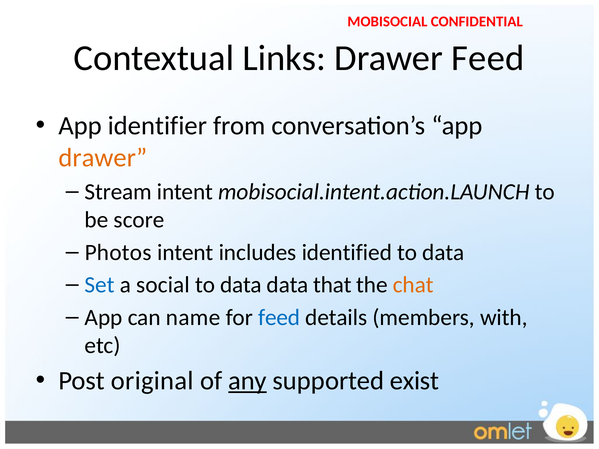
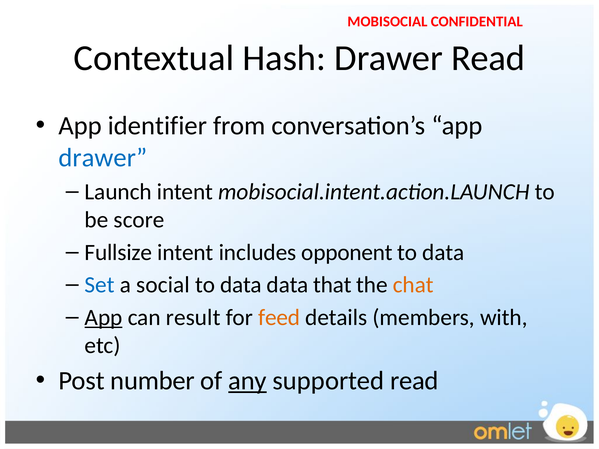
Links: Links -> Hash
Drawer Feed: Feed -> Read
drawer at (103, 158) colour: orange -> blue
Stream: Stream -> Launch
Photos: Photos -> Fullsize
identified: identified -> opponent
App at (104, 318) underline: none -> present
name: name -> result
feed at (279, 318) colour: blue -> orange
original: original -> number
supported exist: exist -> read
